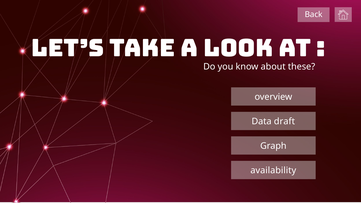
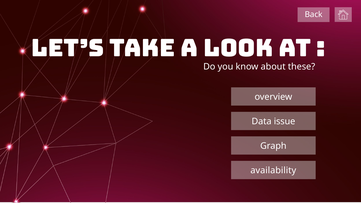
draft: draft -> issue
